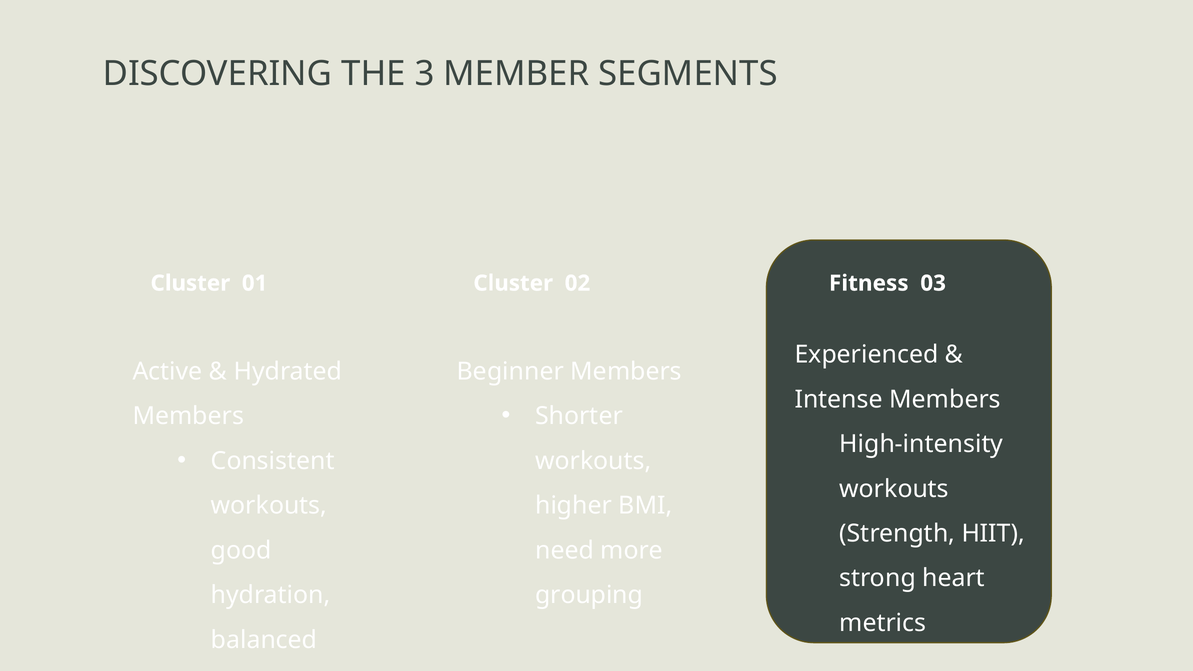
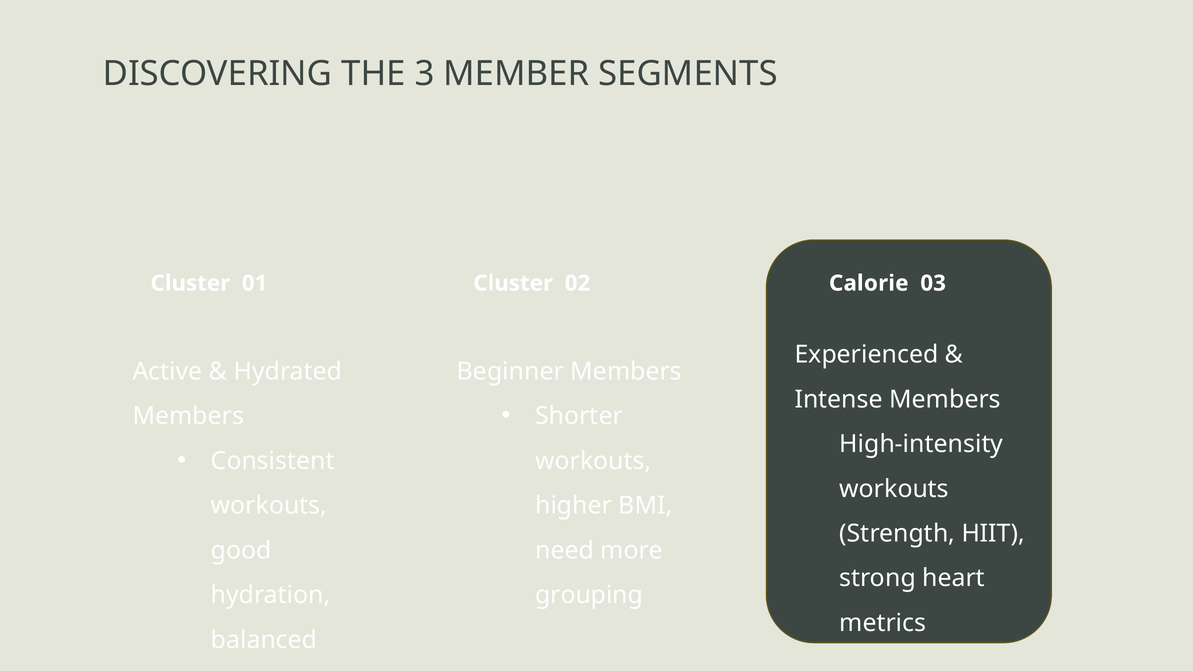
Fitness: Fitness -> Calorie
